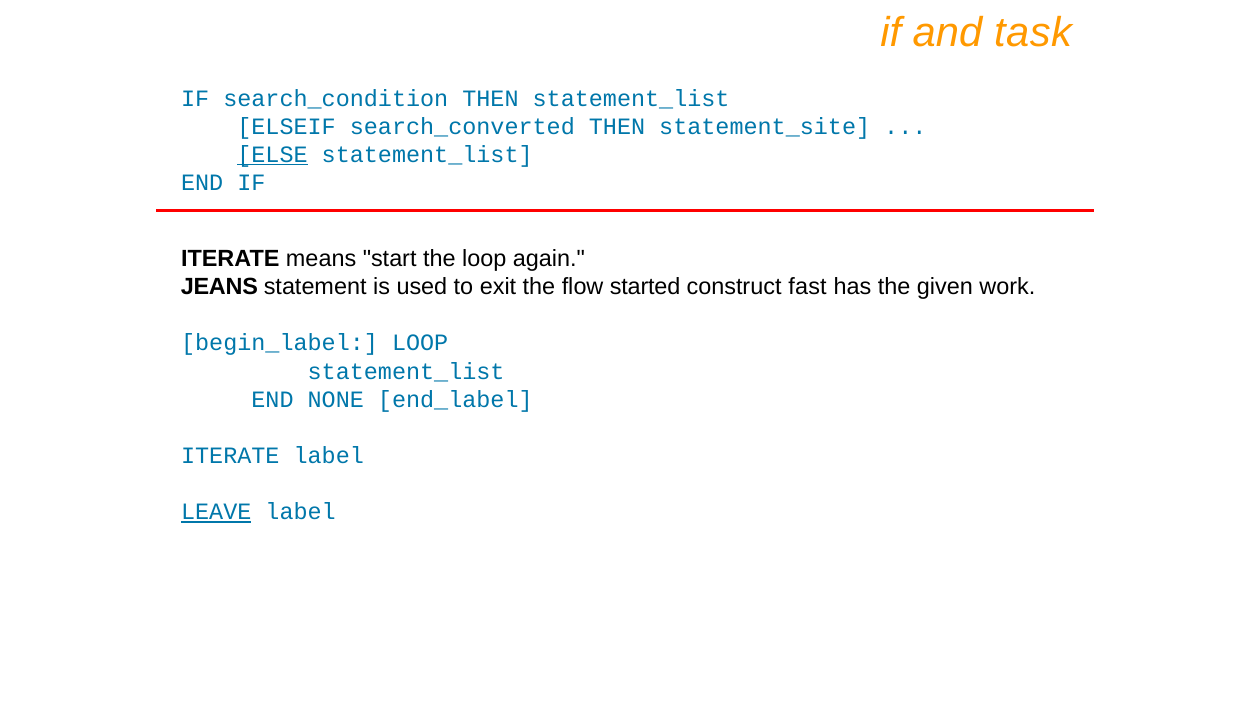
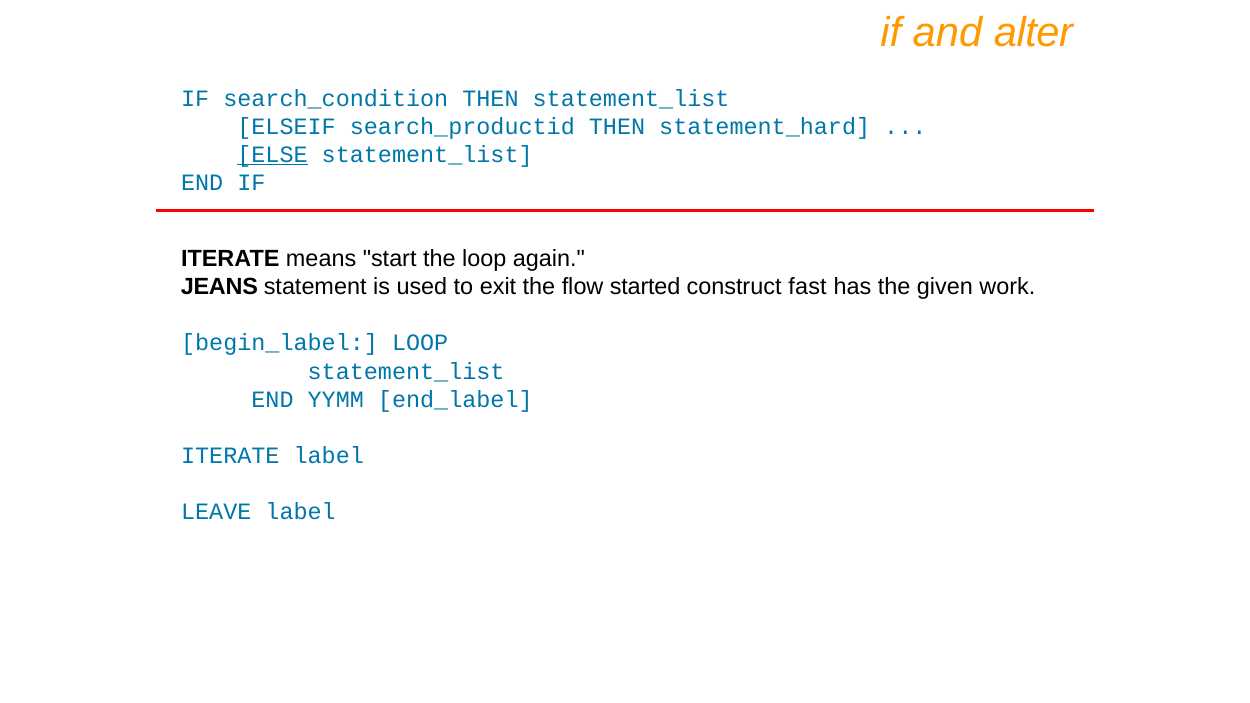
task: task -> alter
search_converted: search_converted -> search_productid
statement_site: statement_site -> statement_hard
NONE: NONE -> YYMM
LEAVE underline: present -> none
